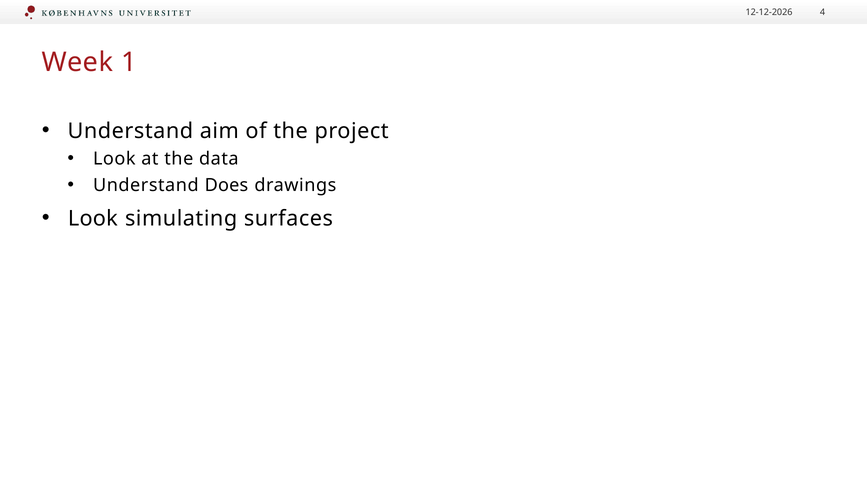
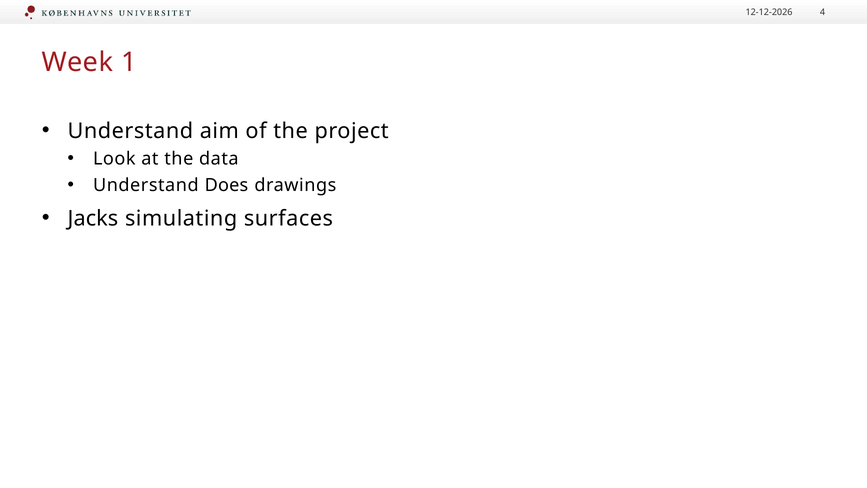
Look at (93, 218): Look -> Jacks
